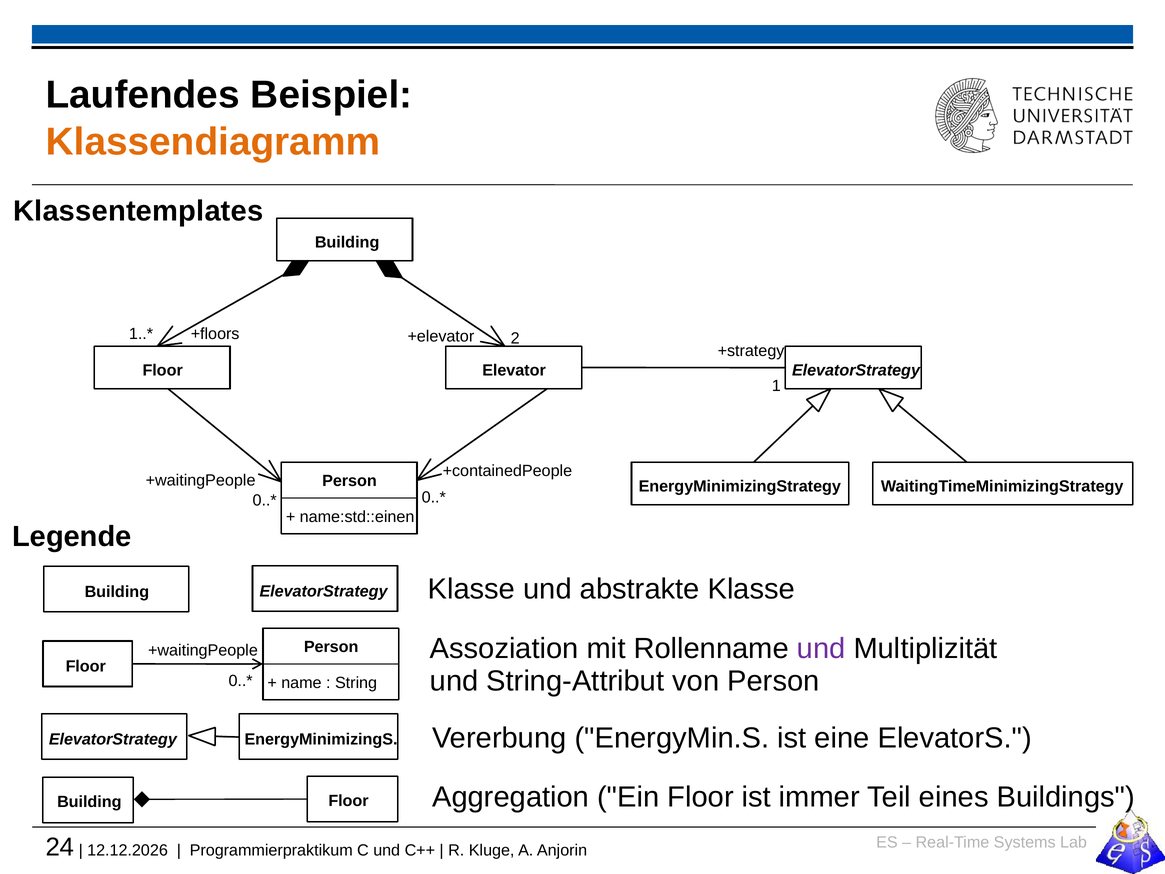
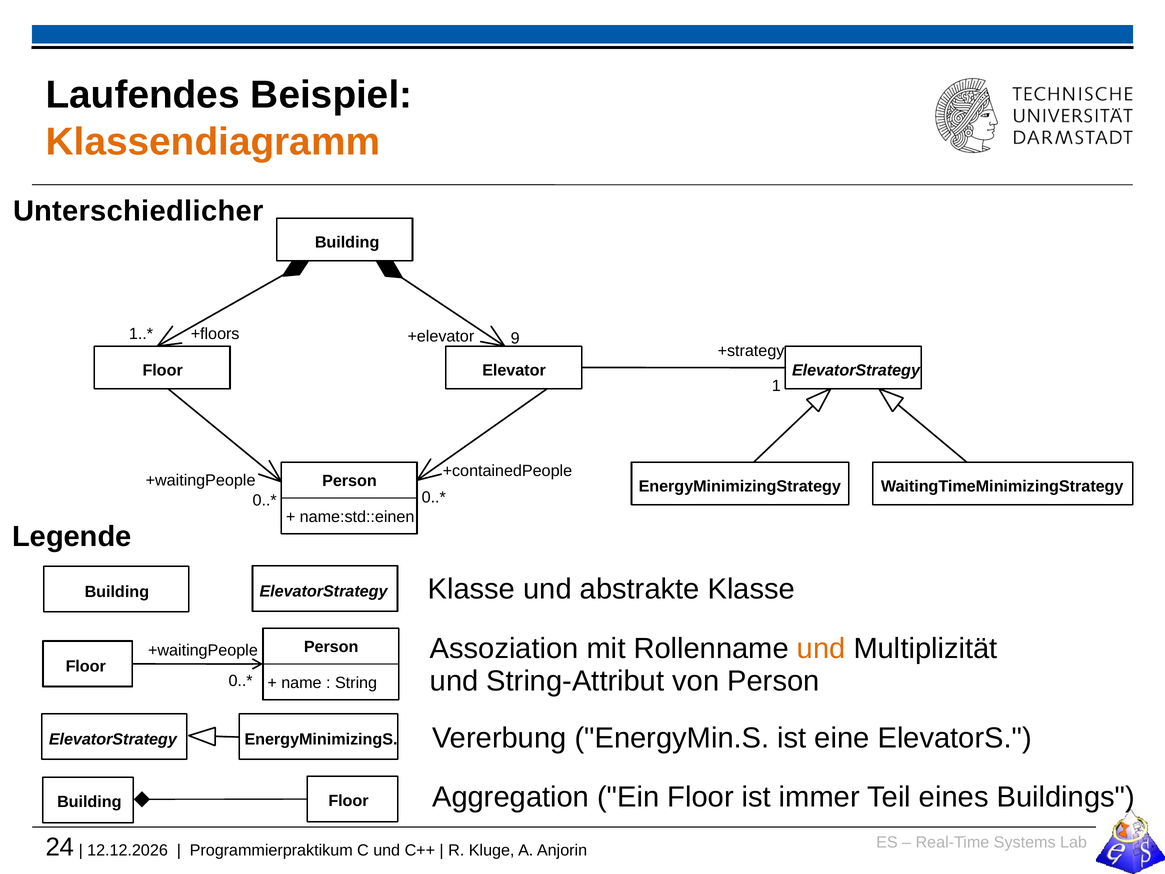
Klassentemplates: Klassentemplates -> Unterschiedlicher
2: 2 -> 9
und at (821, 648) colour: purple -> orange
